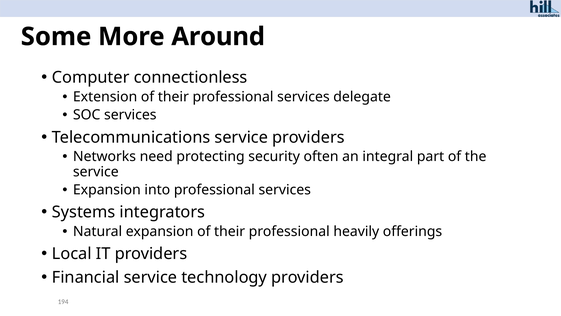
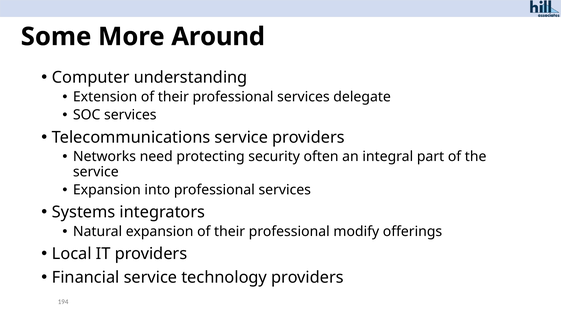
connectionless: connectionless -> understanding
heavily: heavily -> modify
